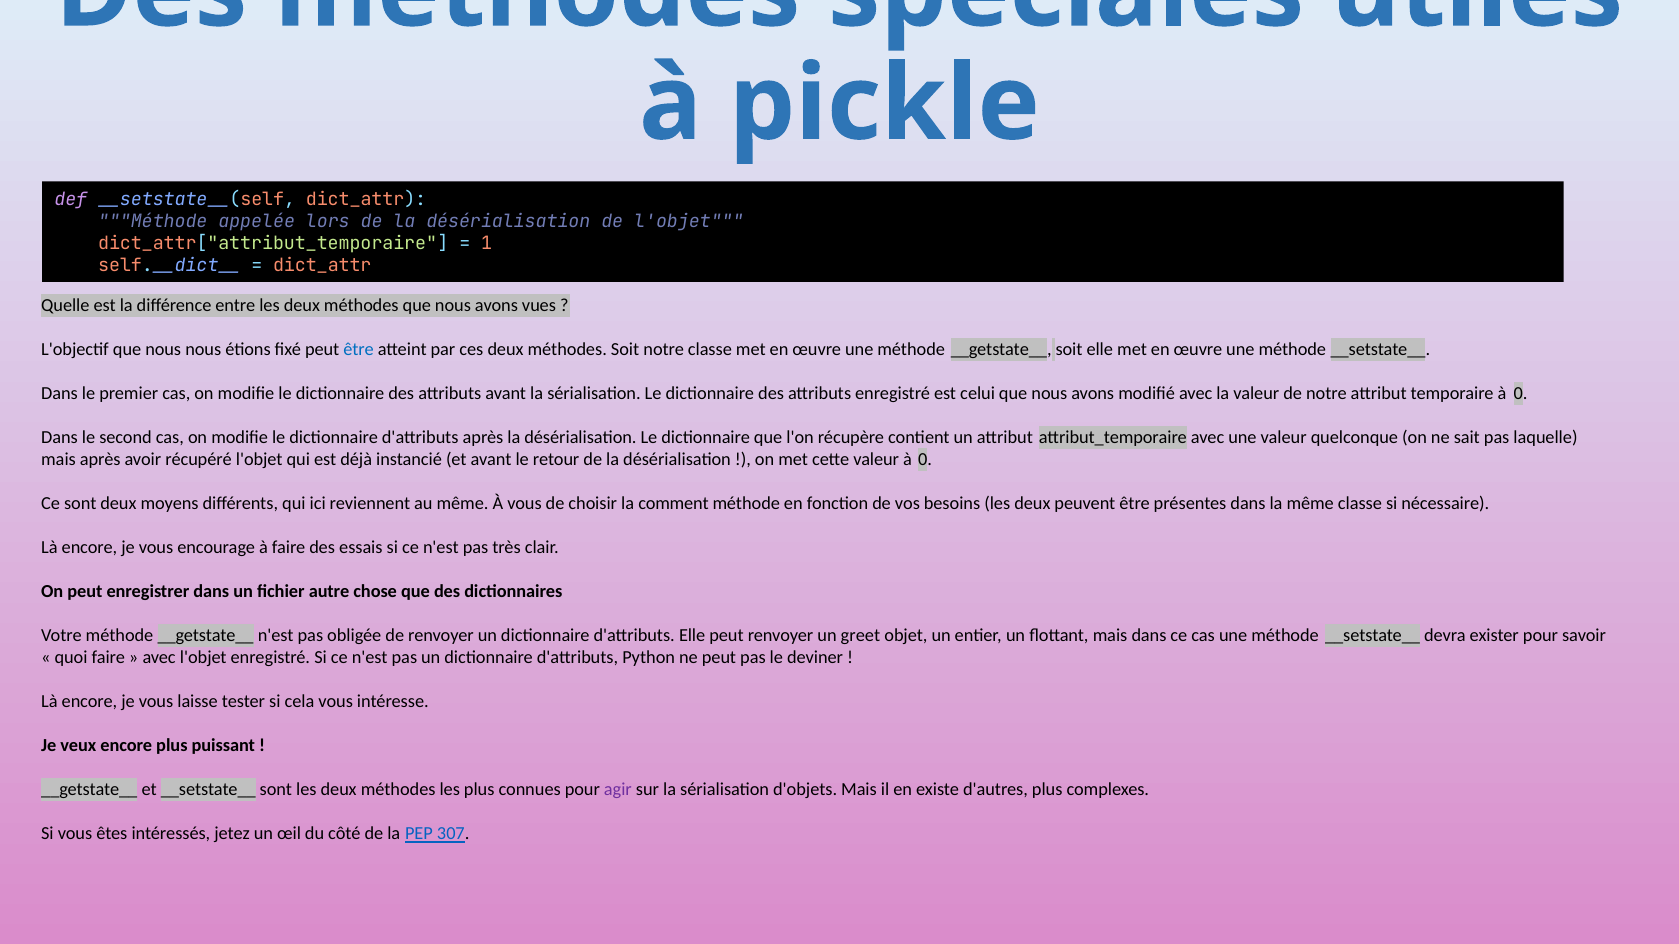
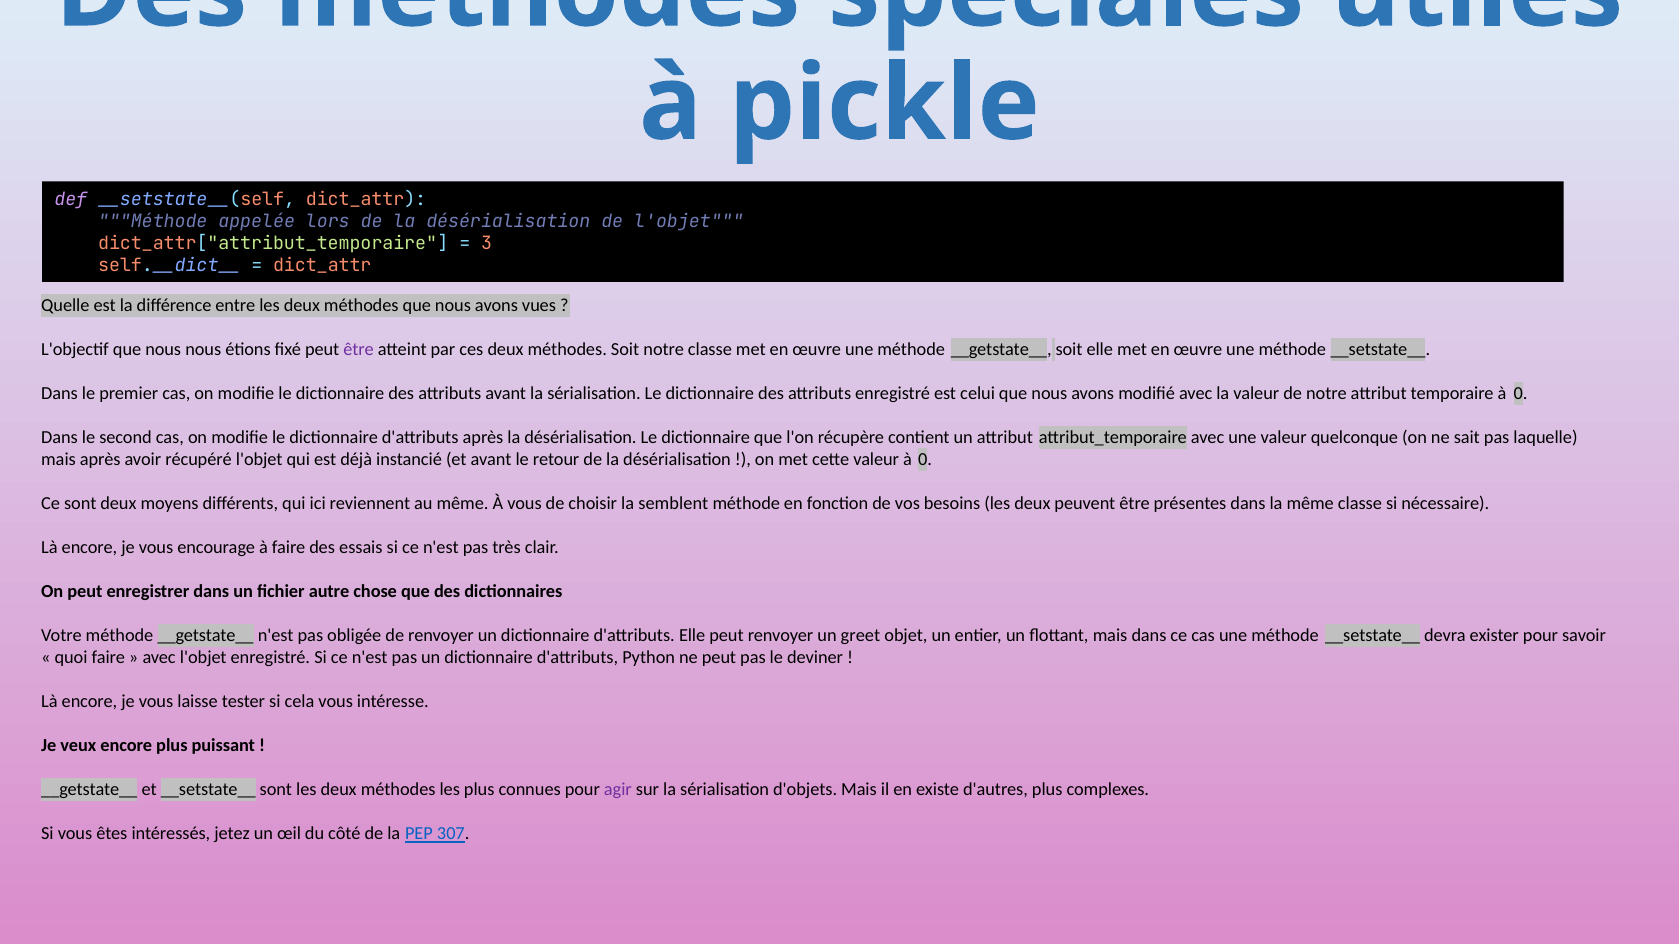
1: 1 -> 3
être at (359, 350) colour: blue -> purple
comment: comment -> semblent
